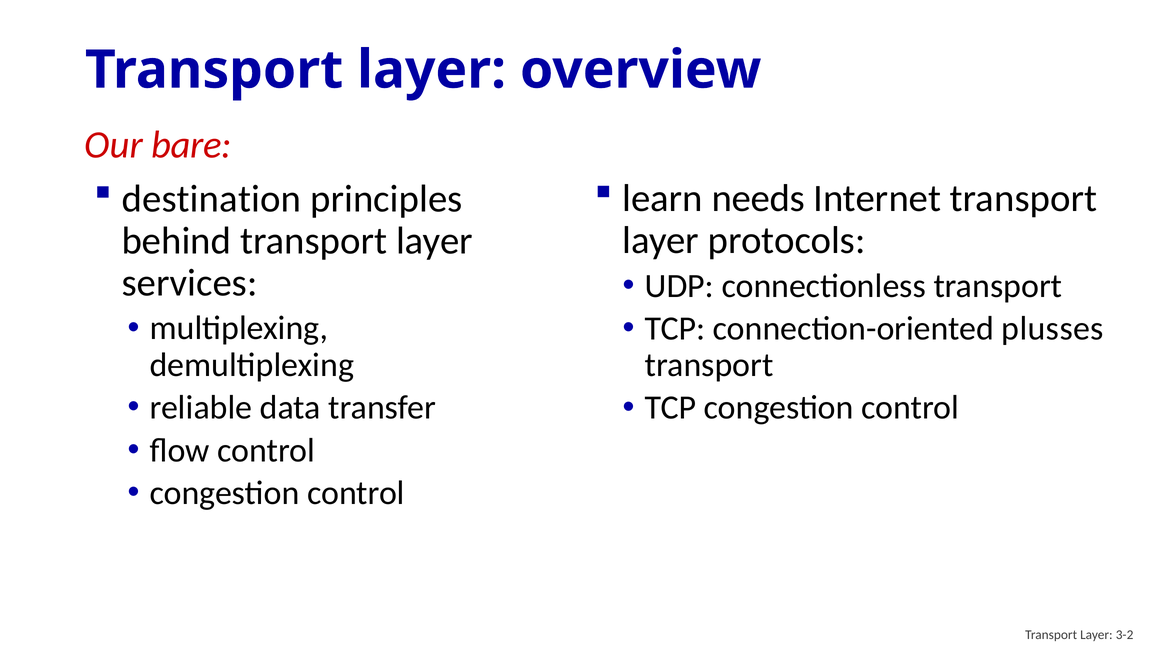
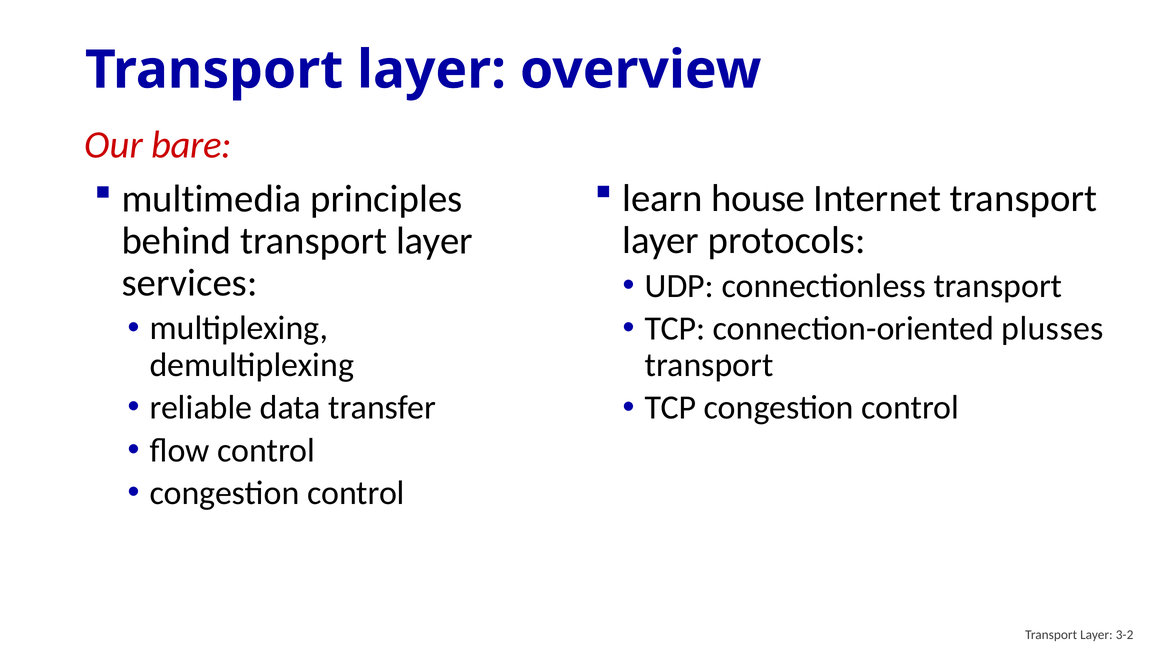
needs: needs -> house
destination: destination -> multimedia
